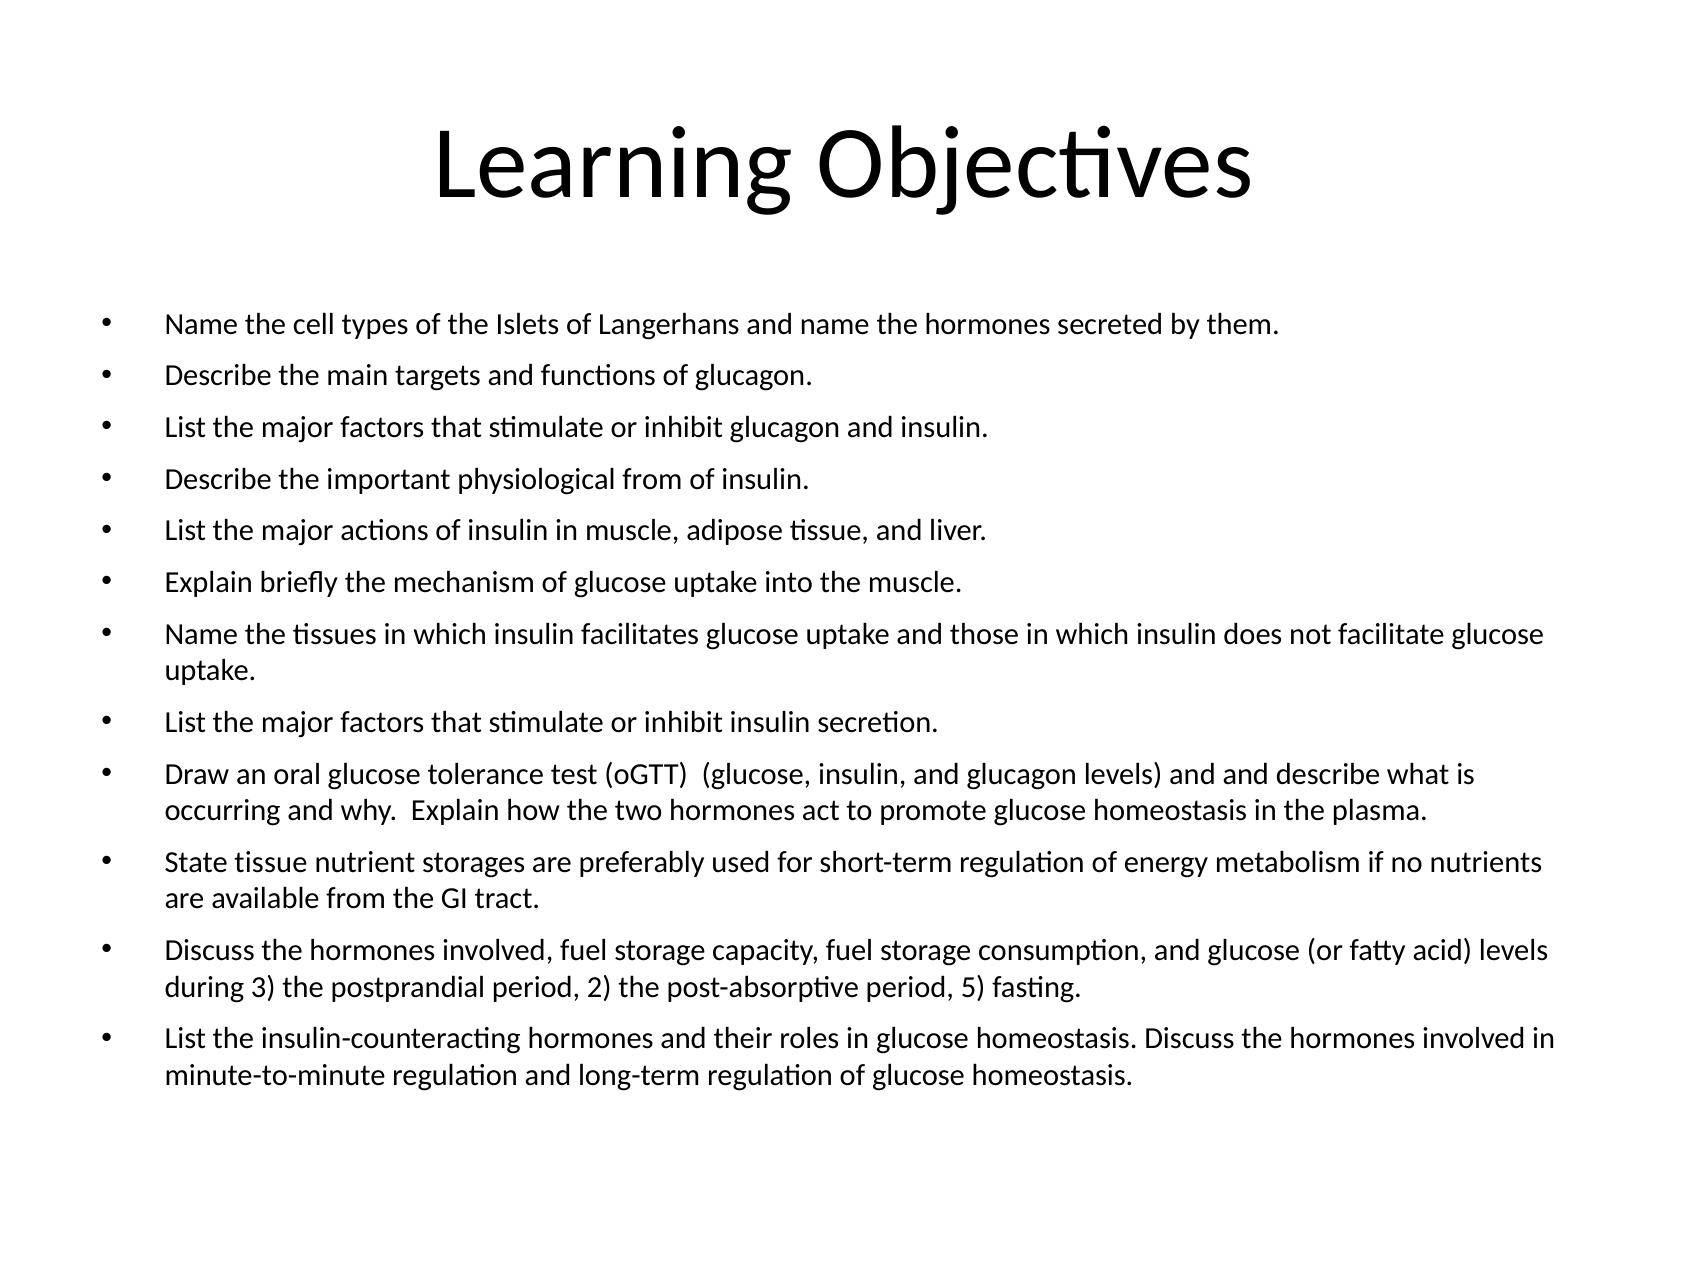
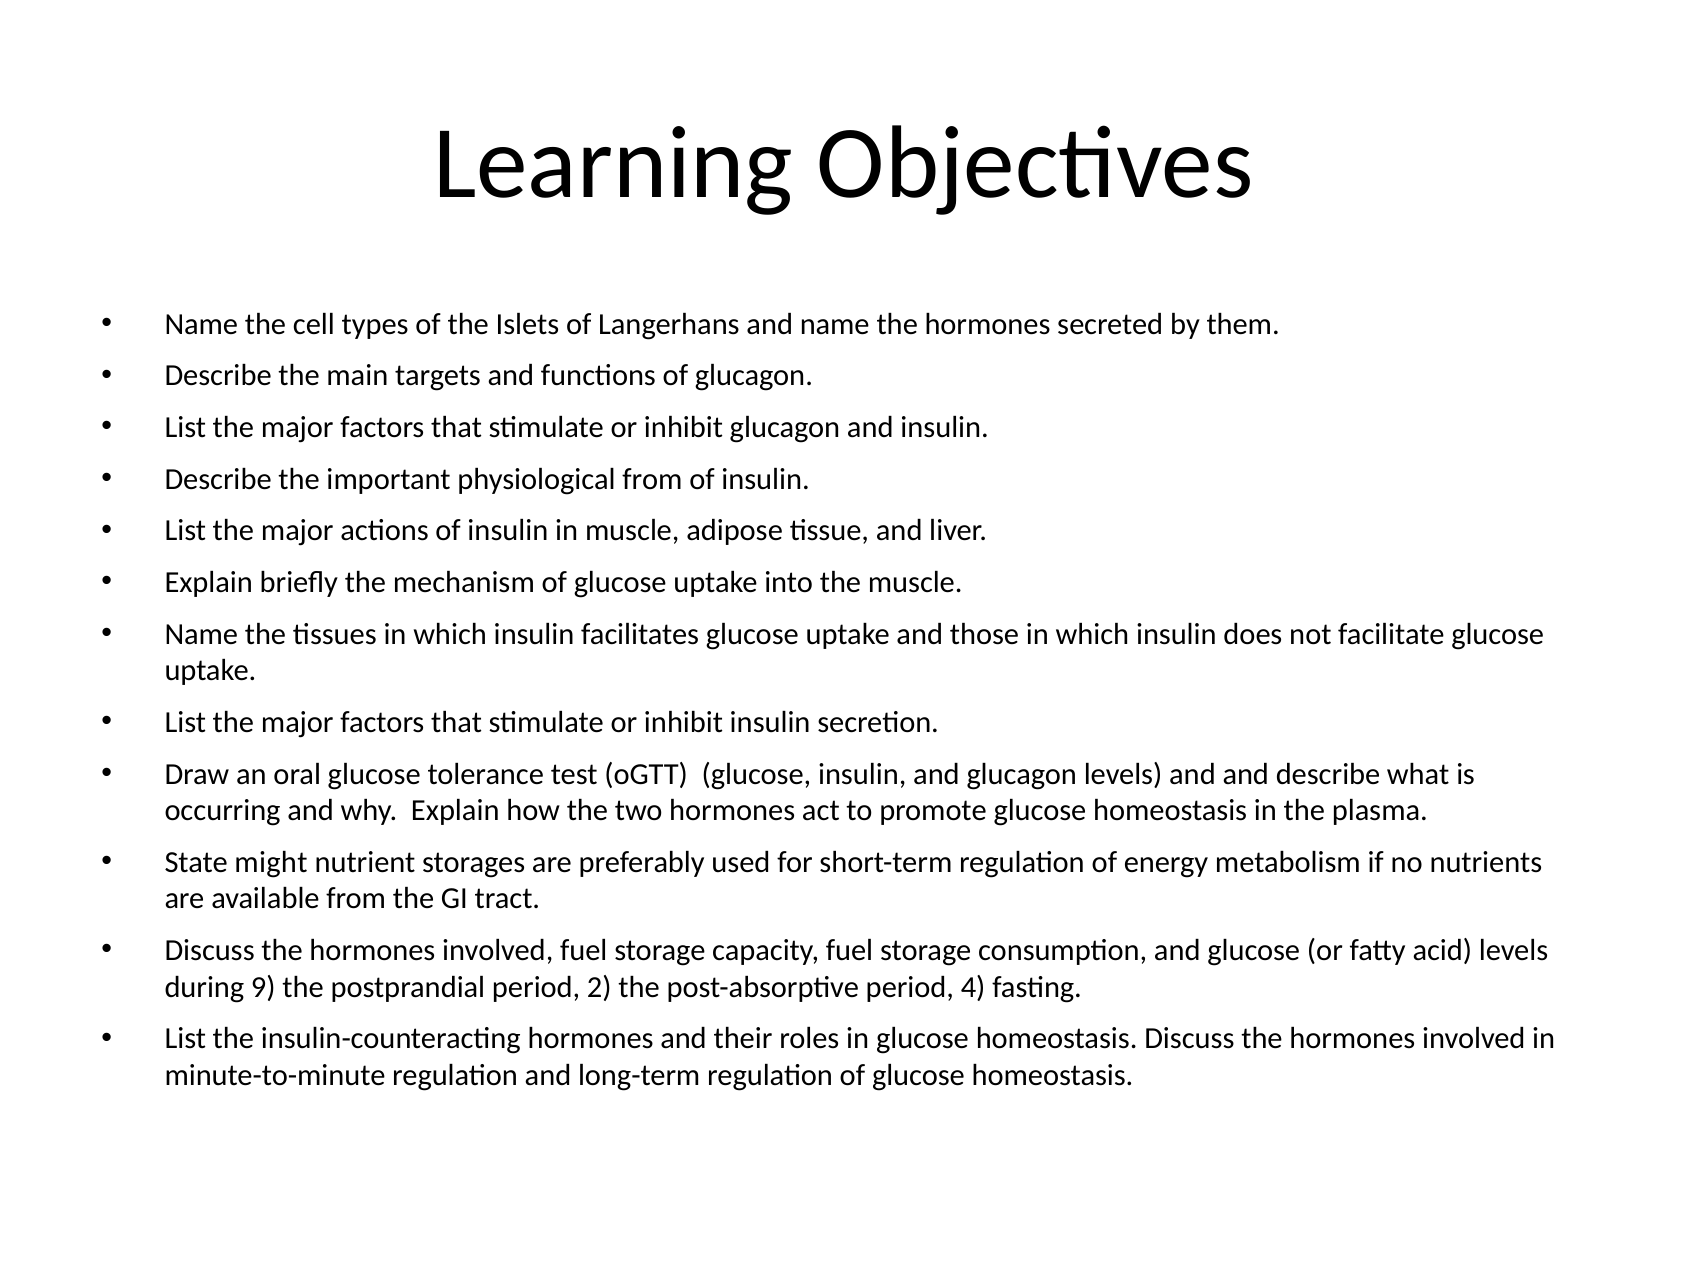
State tissue: tissue -> might
3: 3 -> 9
5: 5 -> 4
